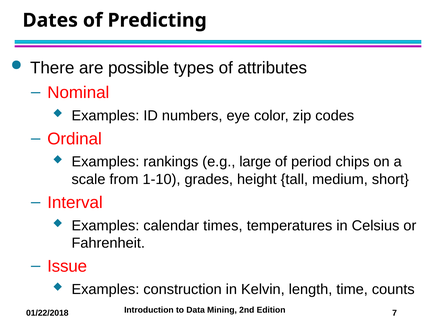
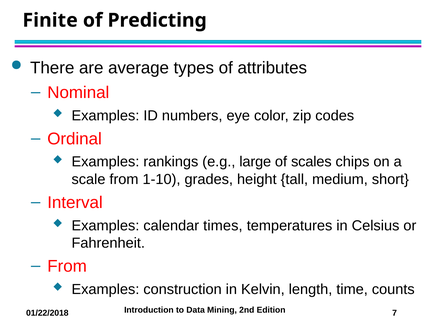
Dates: Dates -> Finite
possible: possible -> average
period: period -> scales
Issue at (67, 266): Issue -> From
